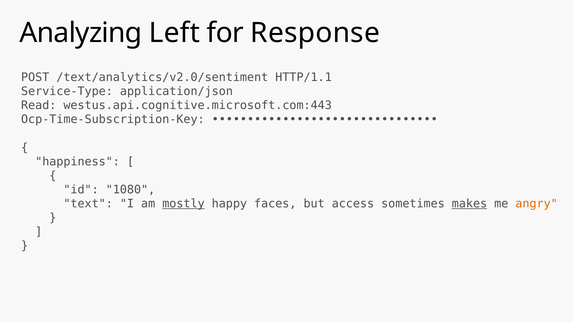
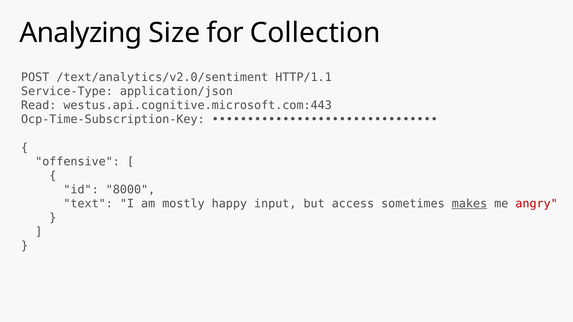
Left: Left -> Size
Response: Response -> Collection
happiness: happiness -> offensive
1080: 1080 -> 8000
mostly underline: present -> none
faces: faces -> input
angry colour: orange -> red
